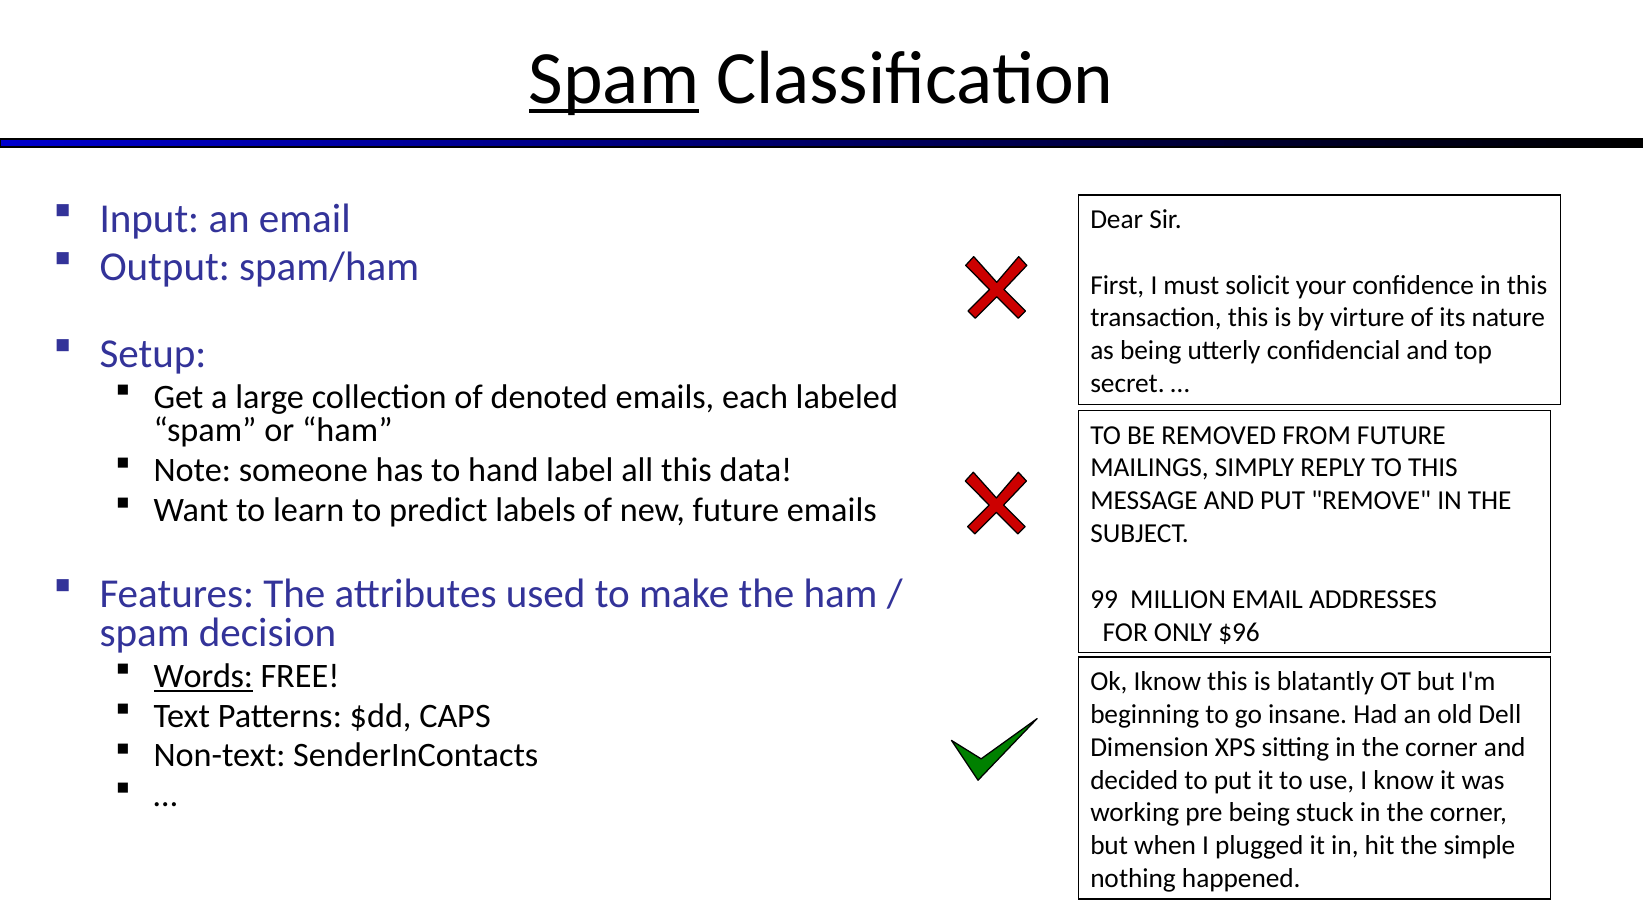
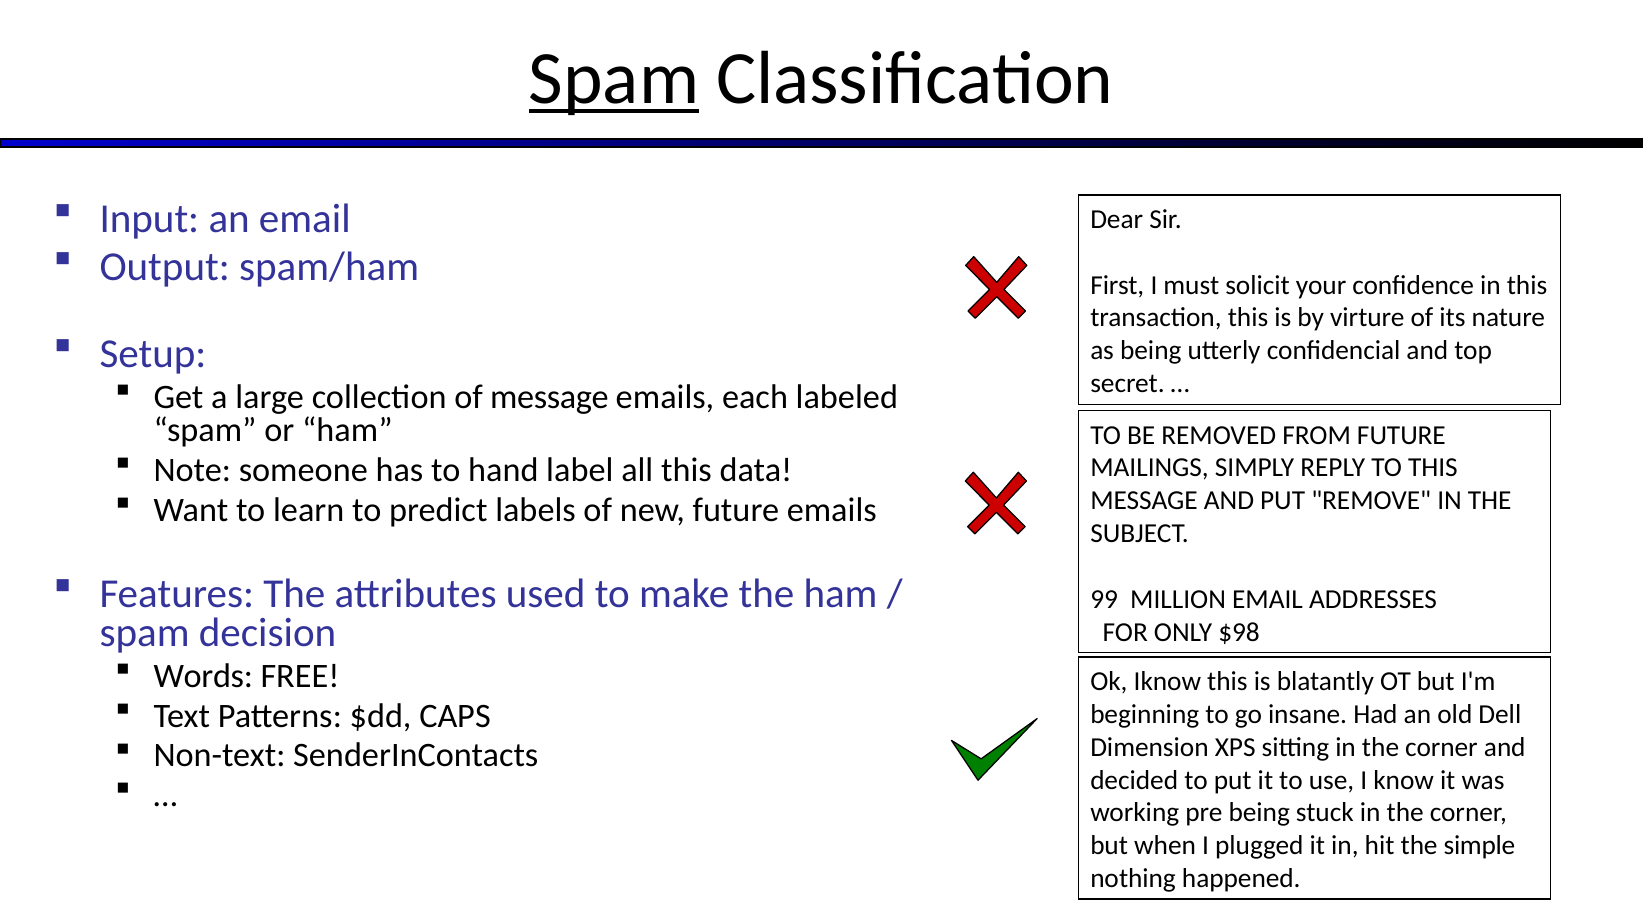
of denoted: denoted -> message
$96: $96 -> $98
Words underline: present -> none
